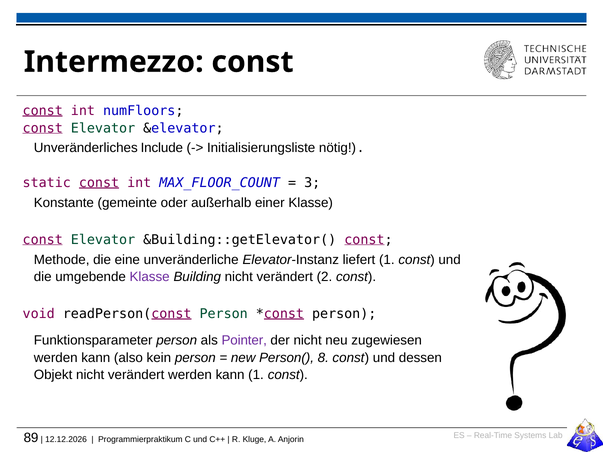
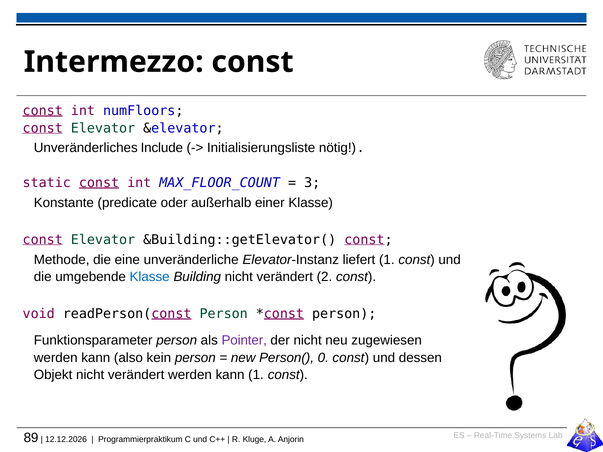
gemeinte: gemeinte -> predicate
Klasse at (150, 277) colour: purple -> blue
8: 8 -> 0
